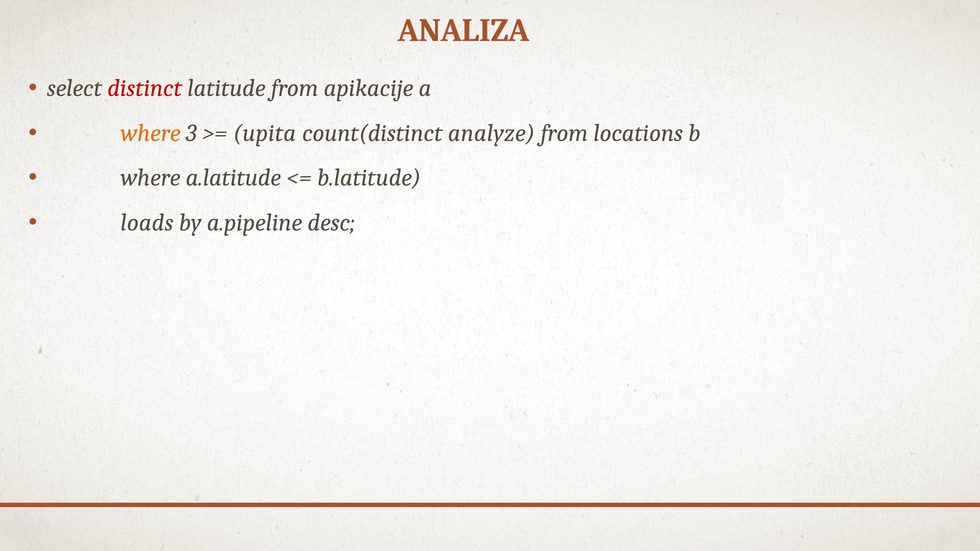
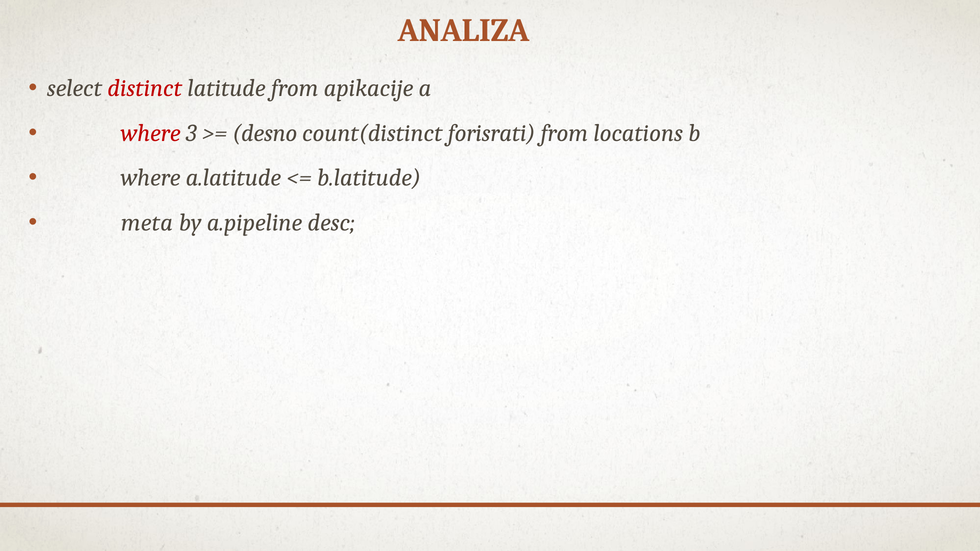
where at (151, 133) colour: orange -> red
upita: upita -> desno
analyze: analyze -> forisrati
loads: loads -> meta
